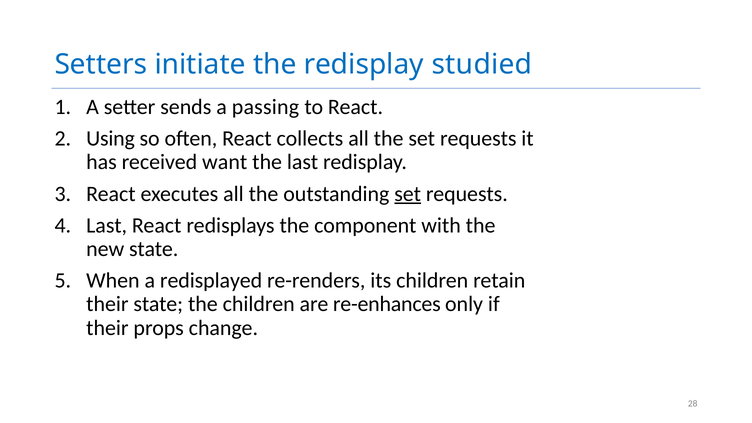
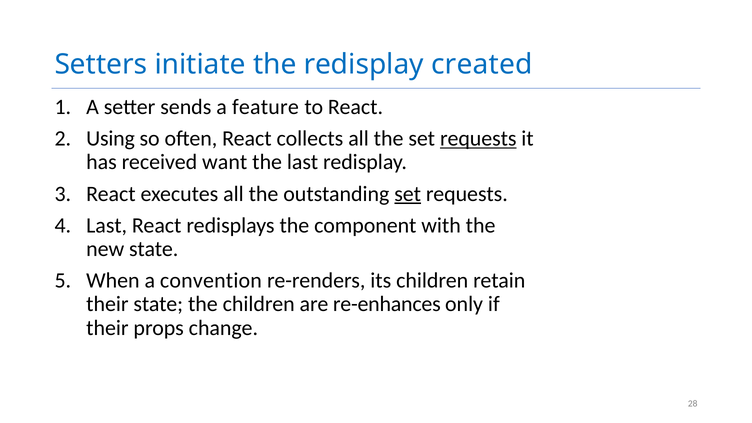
studied: studied -> created
passing: passing -> feature
requests at (478, 139) underline: none -> present
redisplayed: redisplayed -> convention
